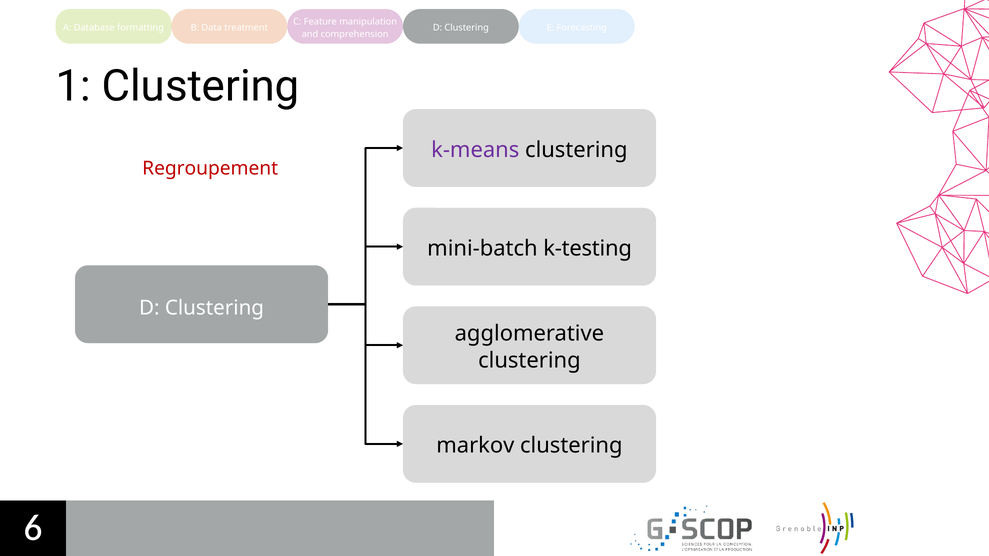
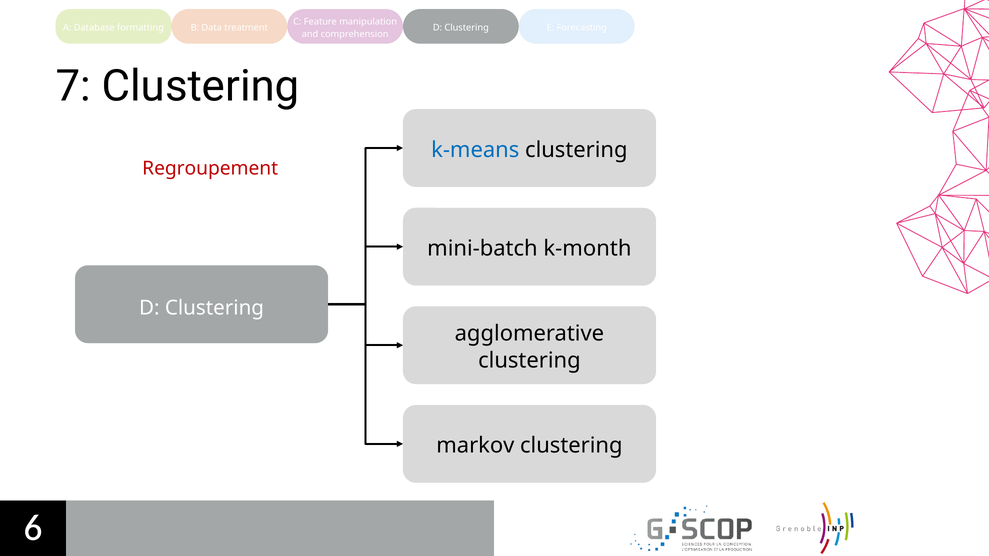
1: 1 -> 7
k-means colour: purple -> blue
k-testing: k-testing -> k-month
